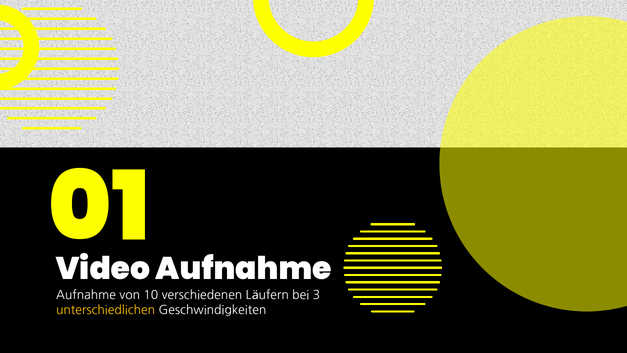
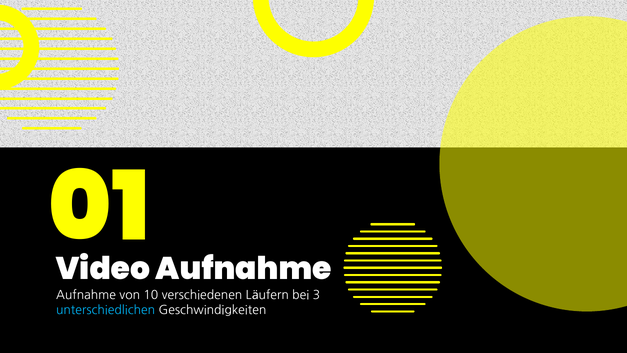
unterschiedlichen colour: yellow -> light blue
